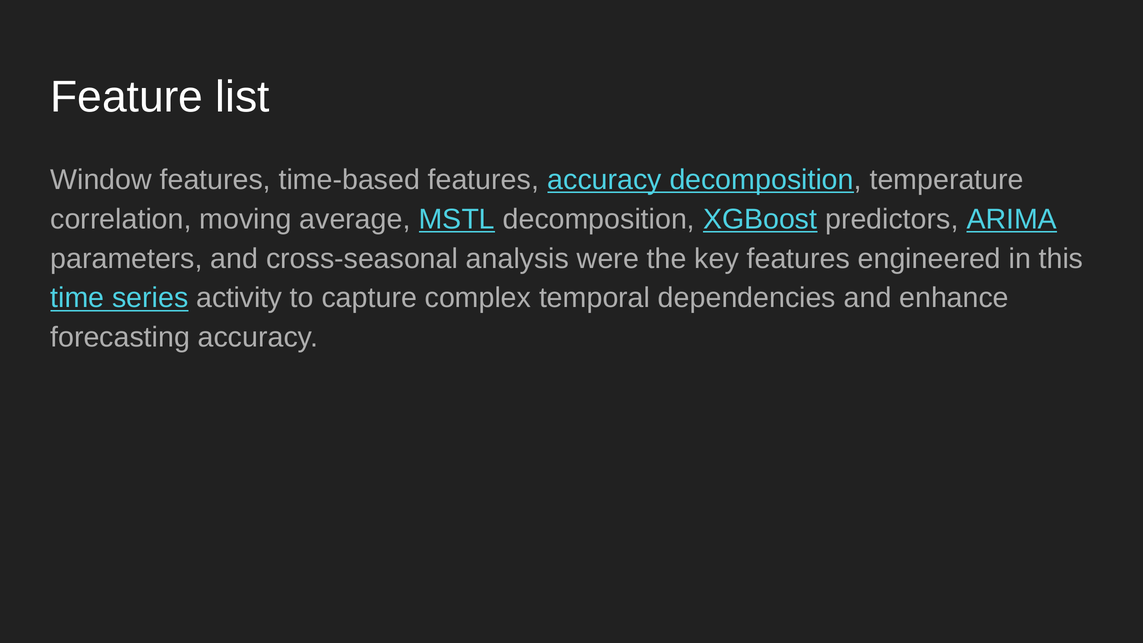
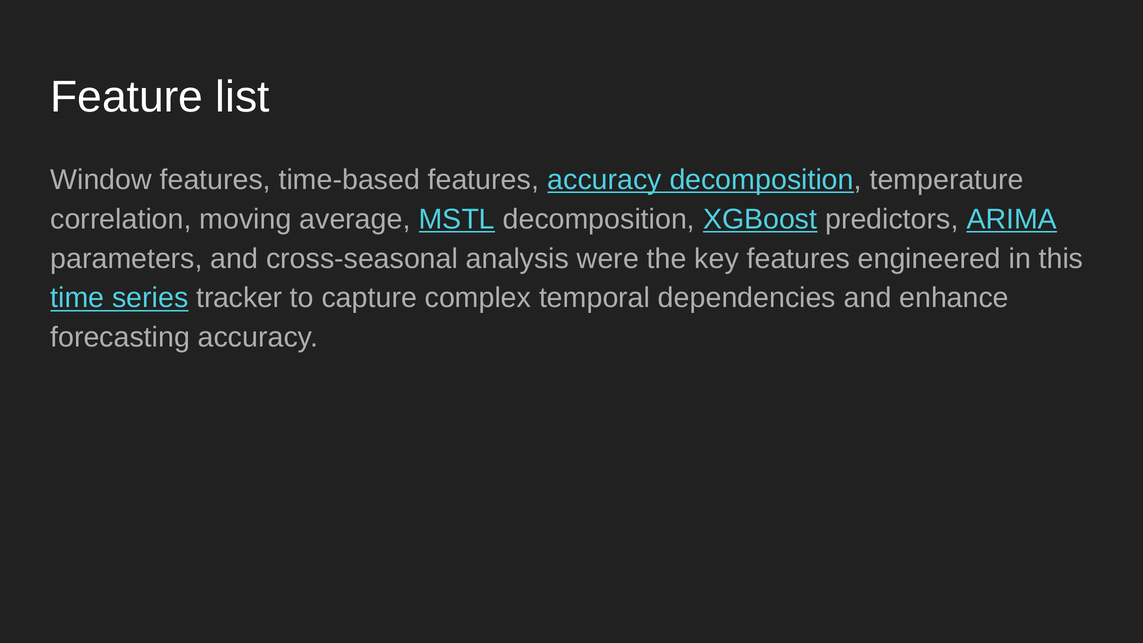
activity: activity -> tracker
